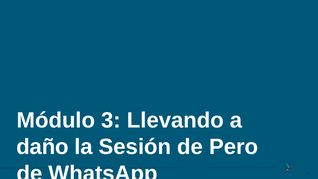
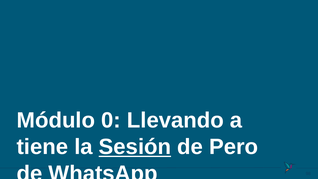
3: 3 -> 0
daño: daño -> tiene
Sesión underline: none -> present
